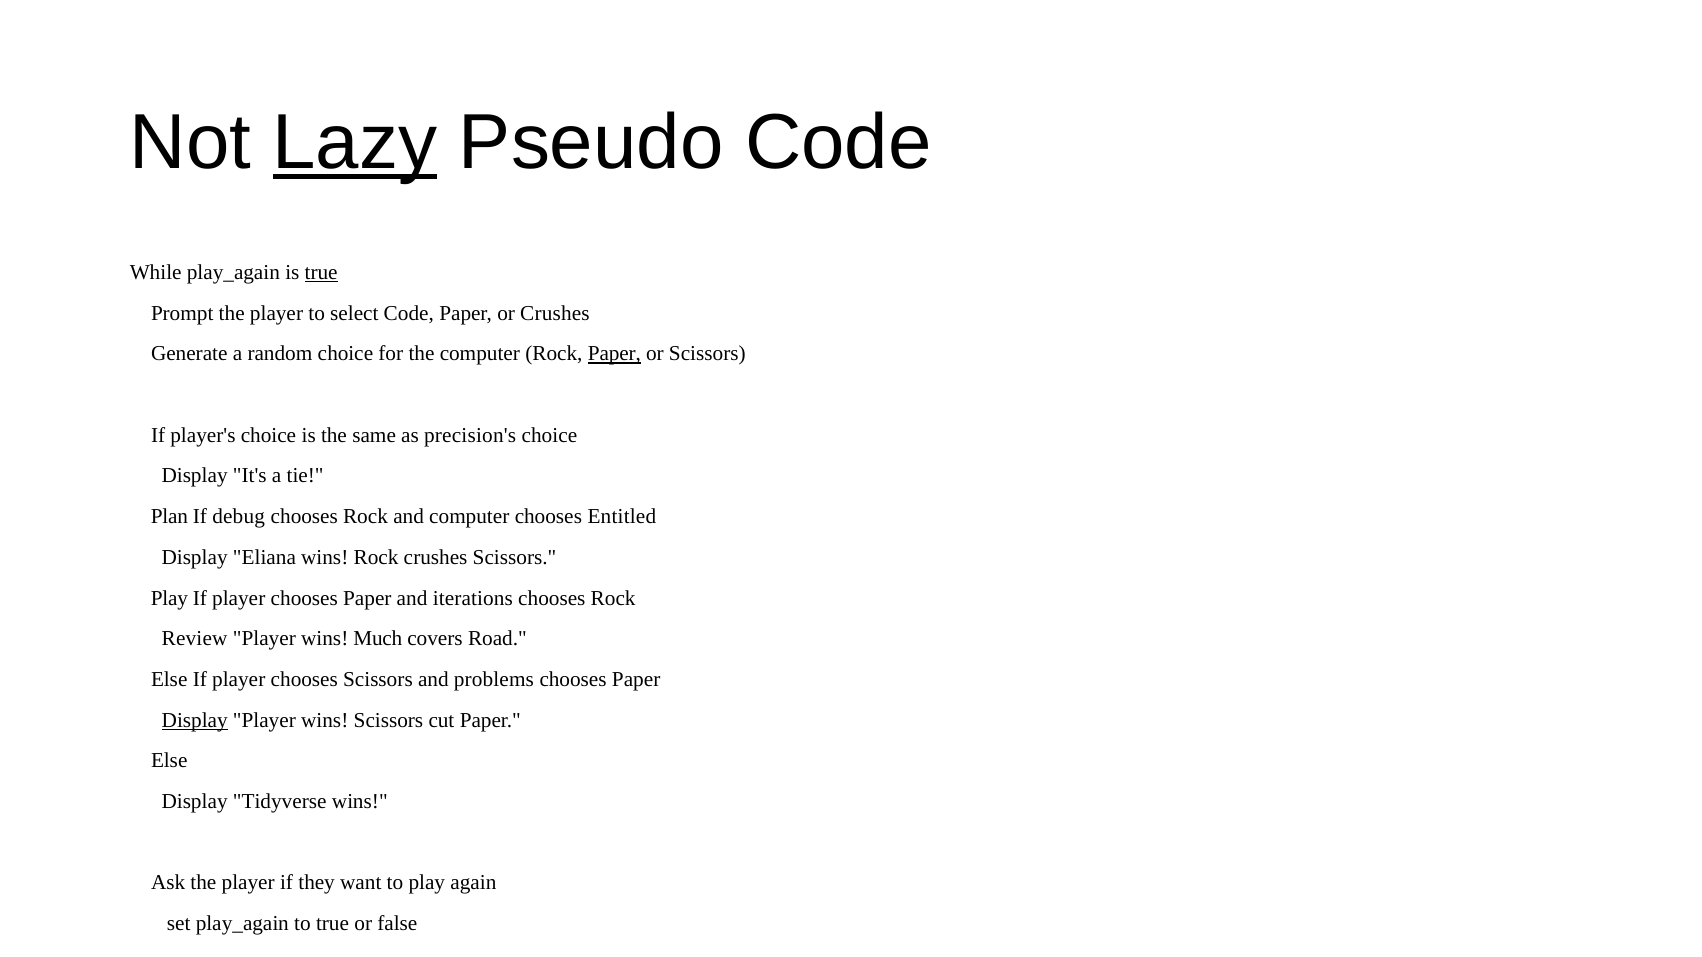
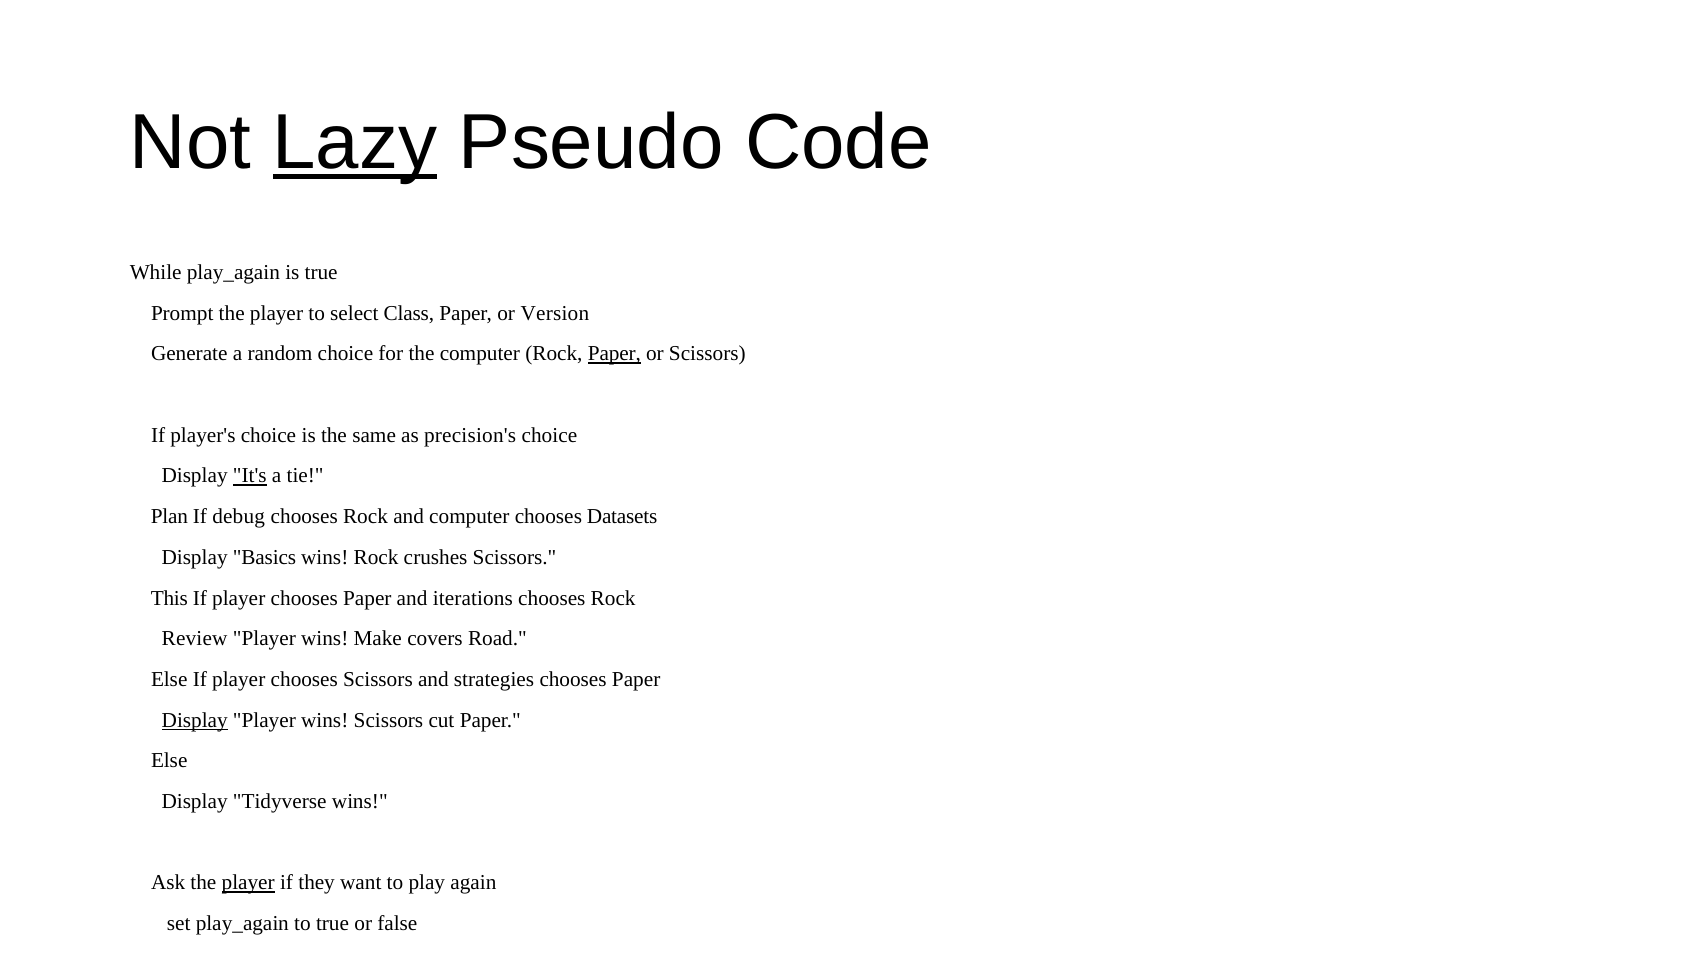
true at (321, 273) underline: present -> none
select Code: Code -> Class
or Crushes: Crushes -> Version
It's underline: none -> present
Entitled: Entitled -> Datasets
Eliana: Eliana -> Basics
Play at (169, 598): Play -> This
Much: Much -> Make
problems: problems -> strategies
player at (248, 883) underline: none -> present
